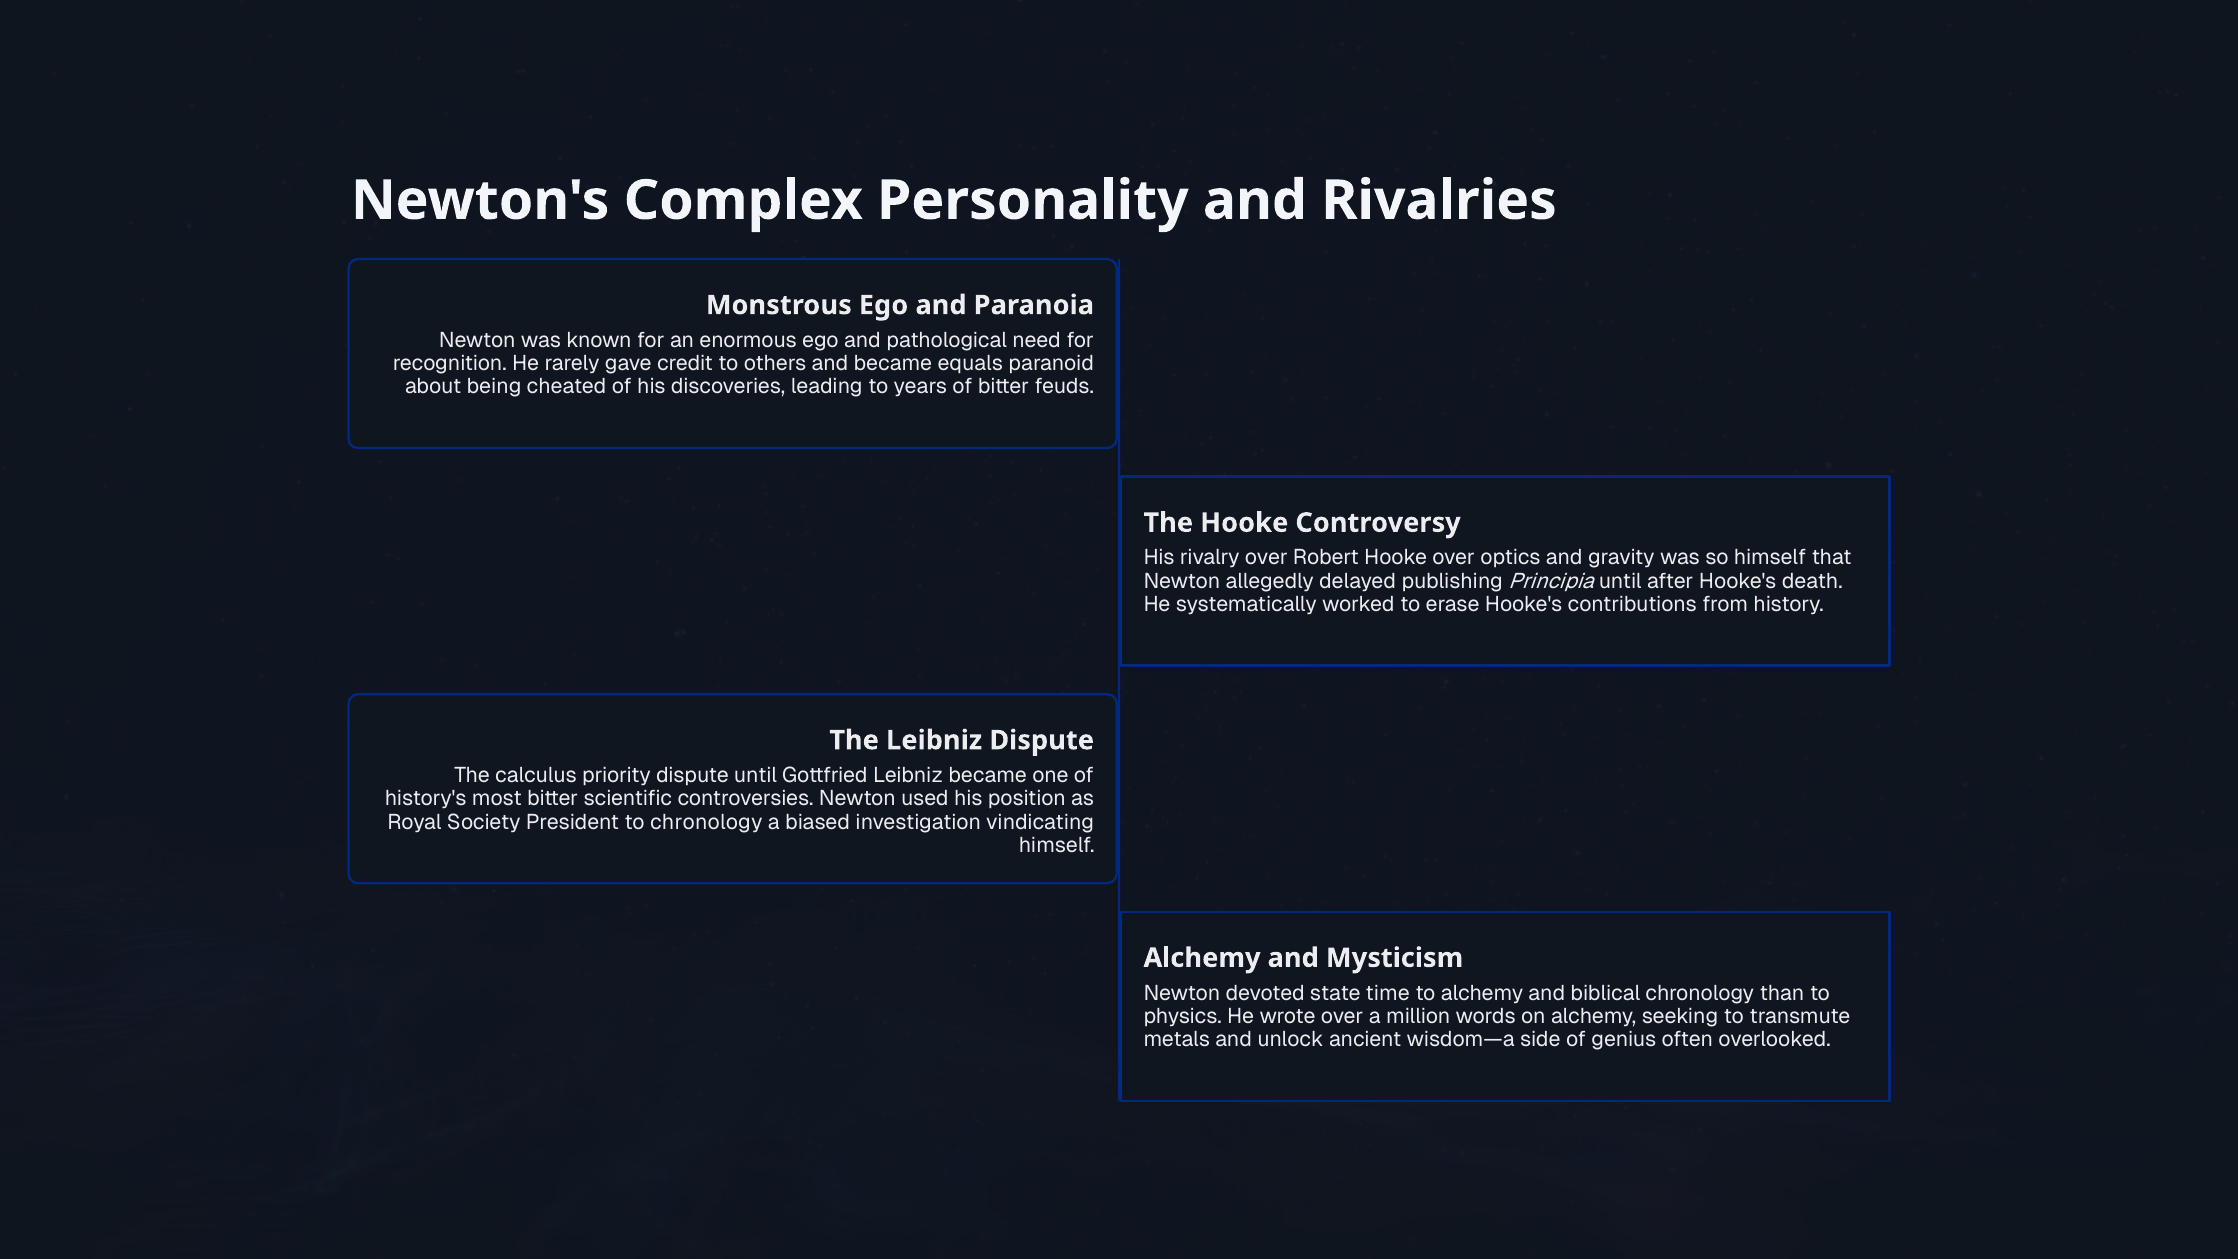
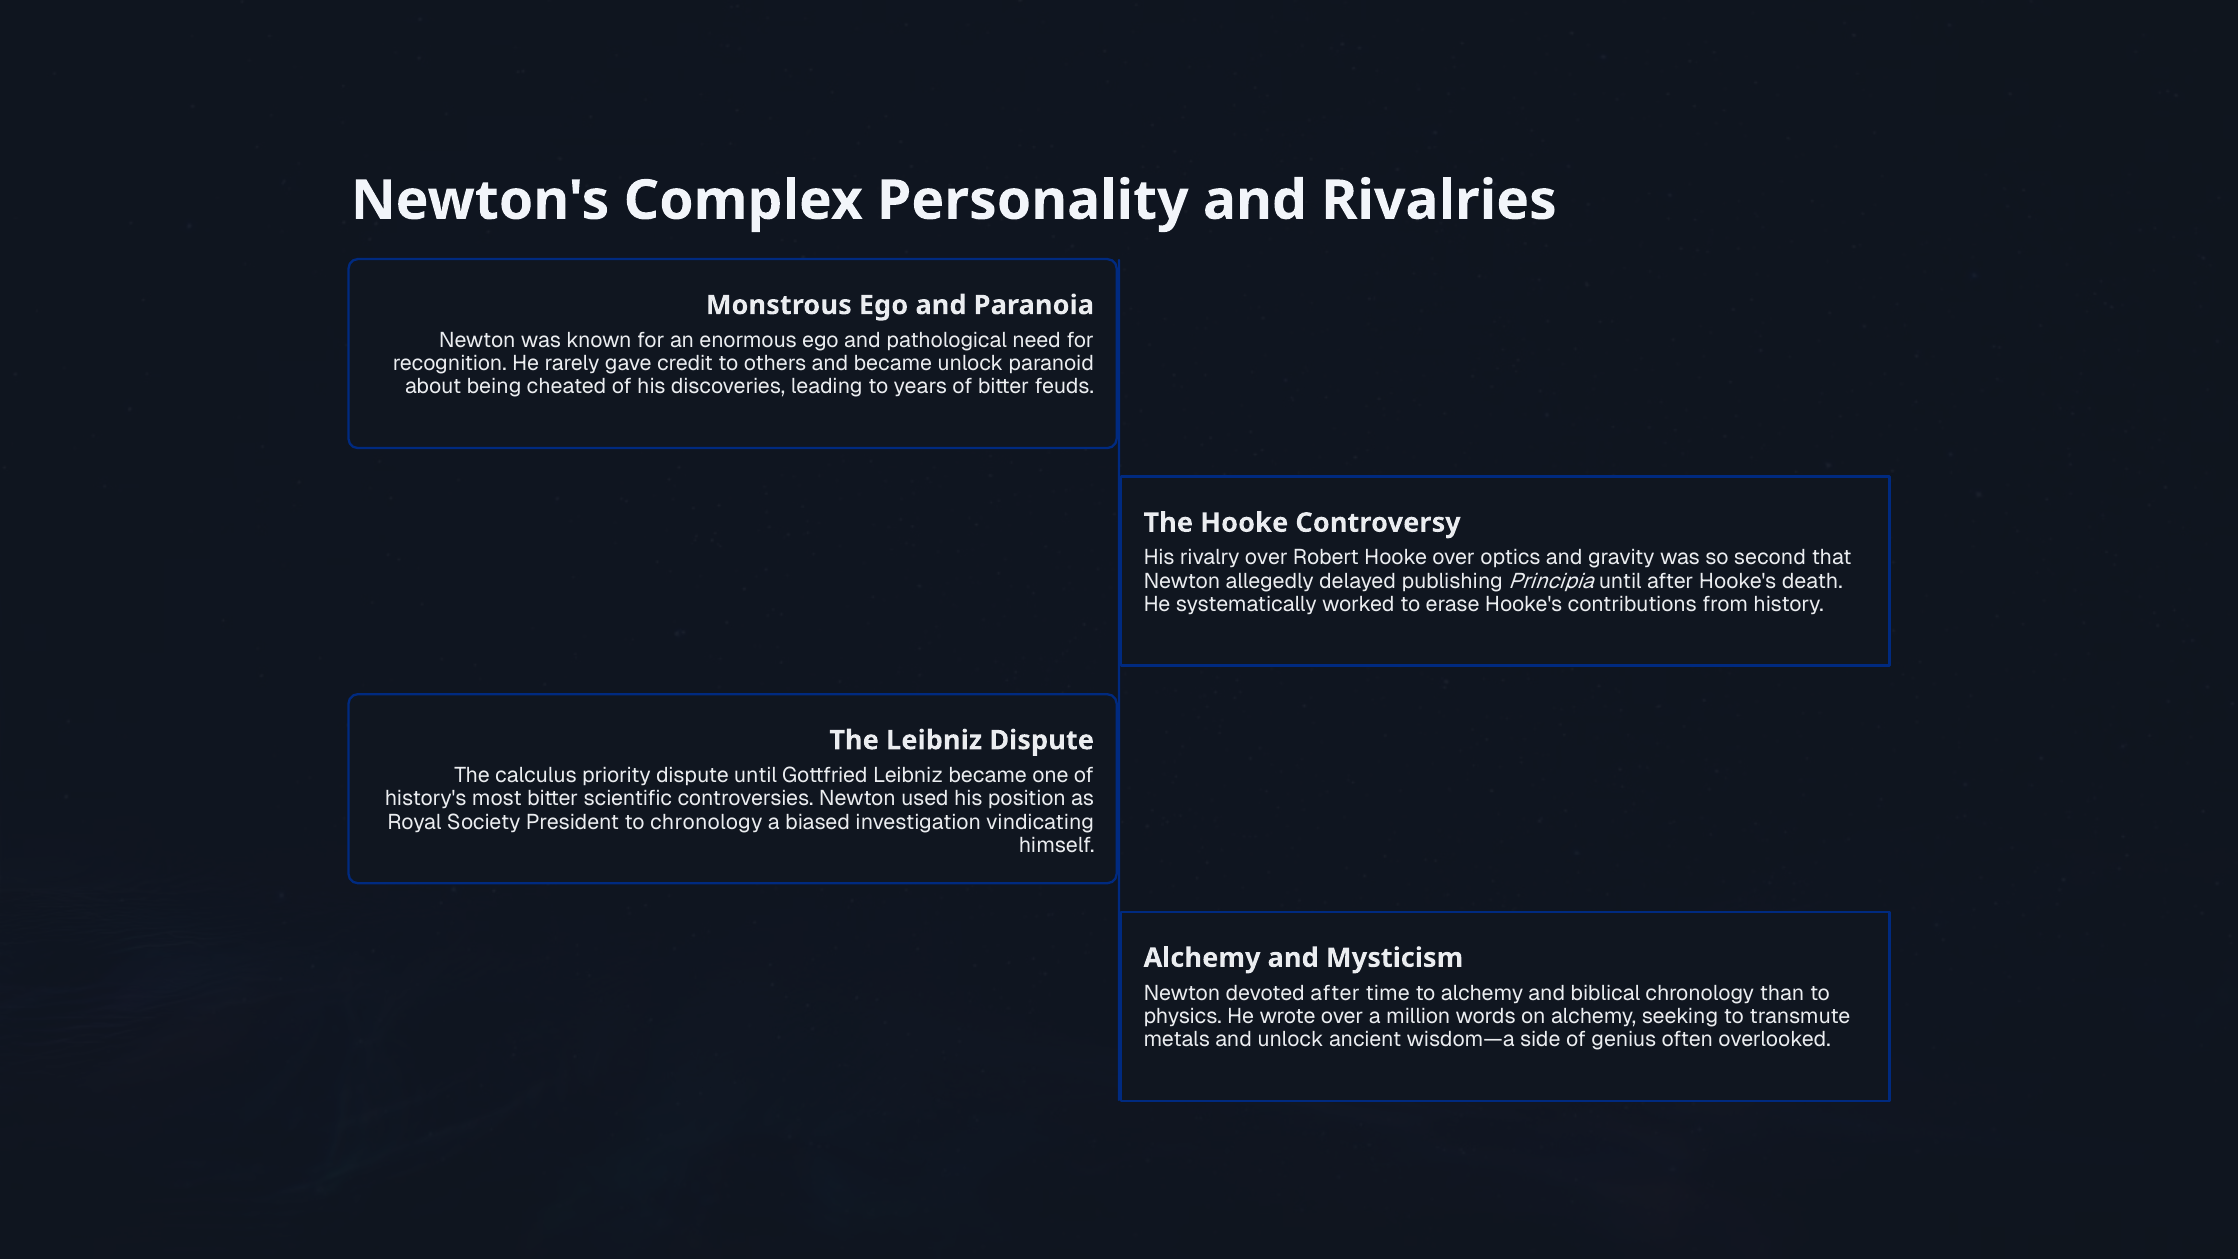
became equals: equals -> unlock
so himself: himself -> second
devoted state: state -> after
